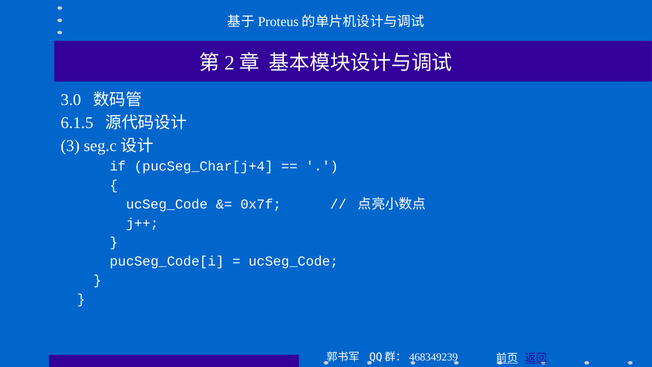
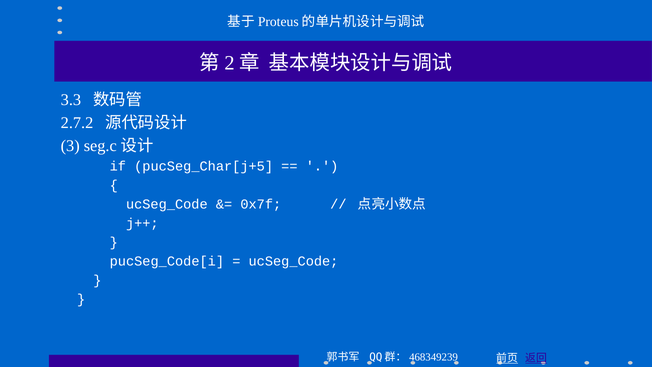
3.0: 3.0 -> 3.3
6.1.5: 6.1.5 -> 2.7.2
pucSeg_Char[j+4: pucSeg_Char[j+4 -> pucSeg_Char[j+5
